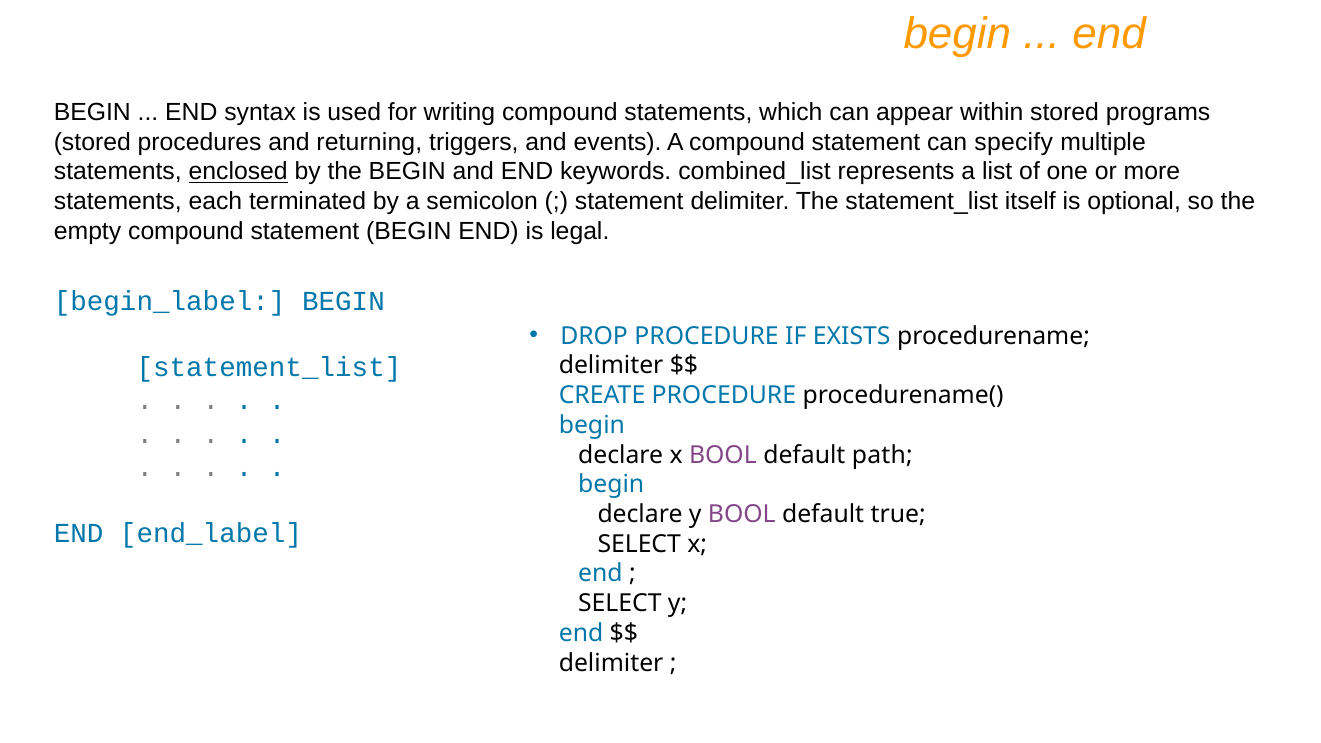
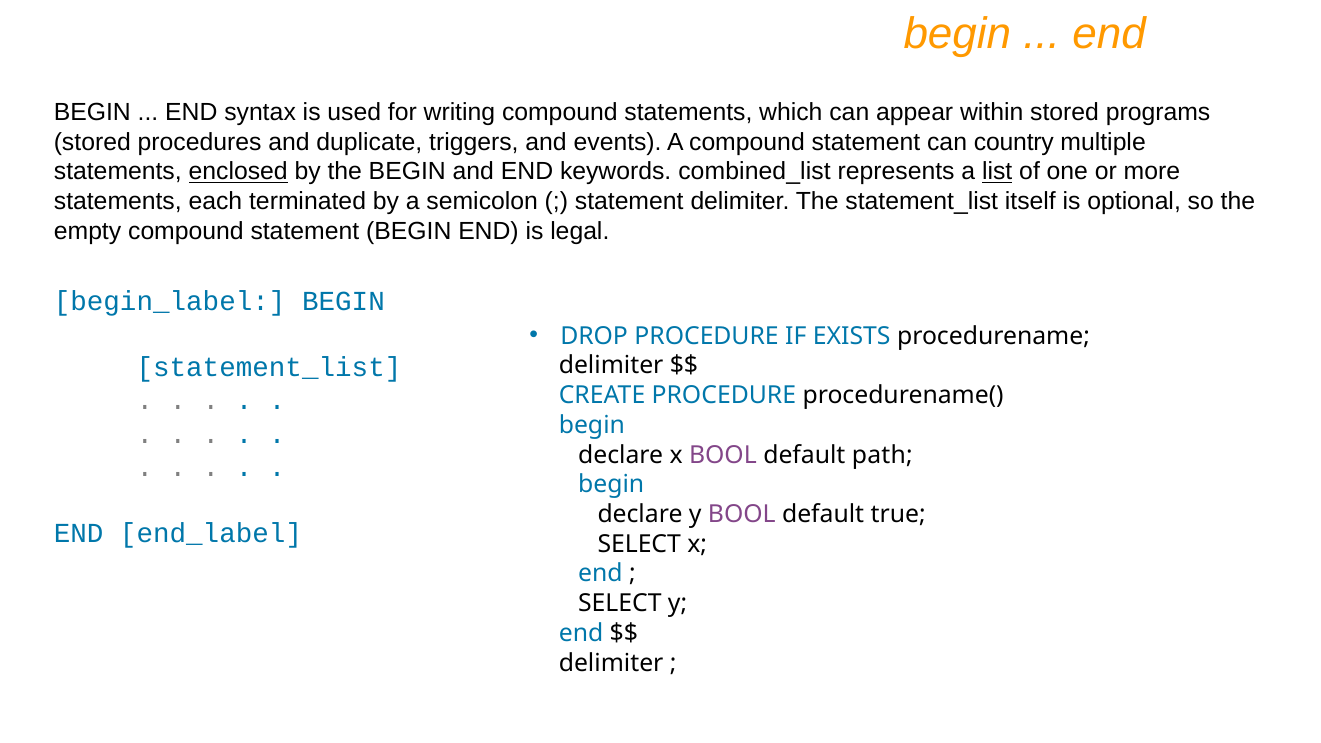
returning: returning -> duplicate
specify: specify -> country
list underline: none -> present
